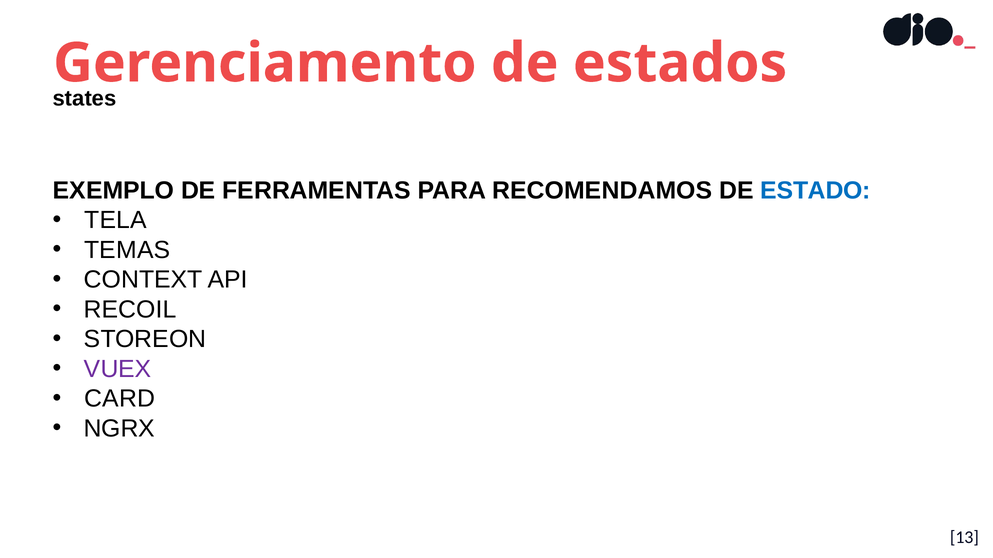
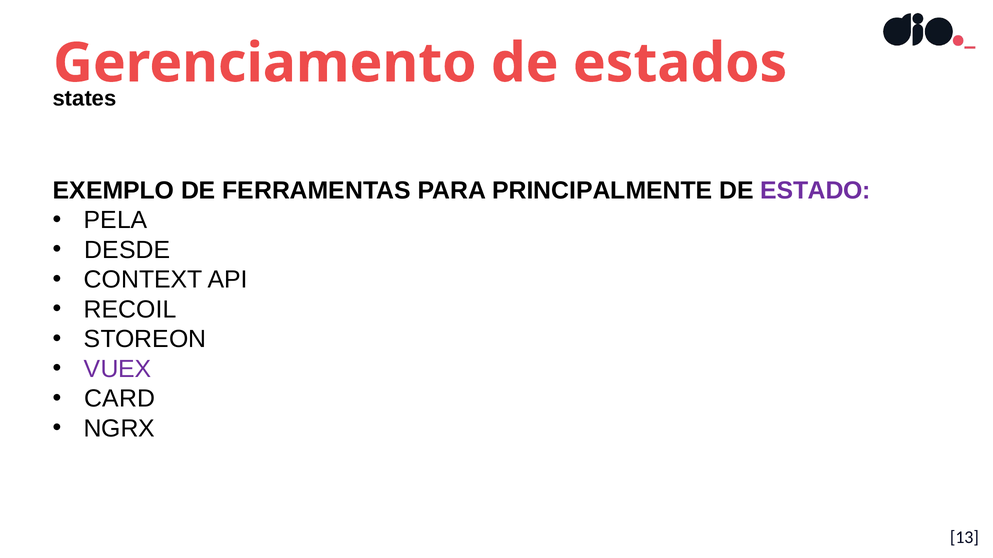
RECOMENDAMOS: RECOMENDAMOS -> PRINCIPALMENTE
ESTADO colour: blue -> purple
TELA: TELA -> PELA
TEMAS: TEMAS -> DESDE
